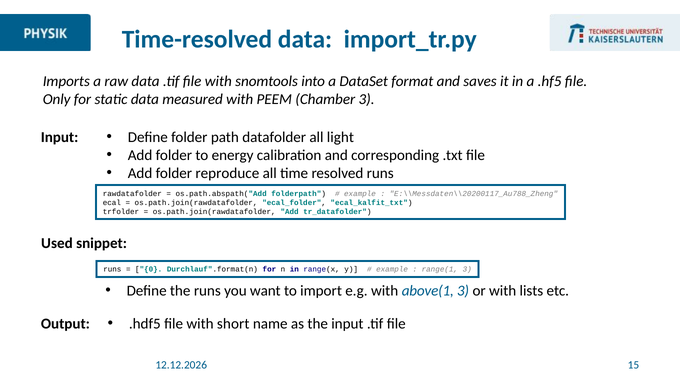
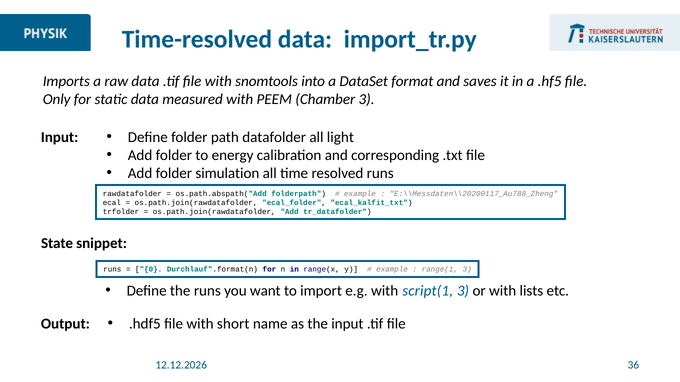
reproduce: reproduce -> simulation
Used: Used -> State
above(1: above(1 -> script(1
15: 15 -> 36
